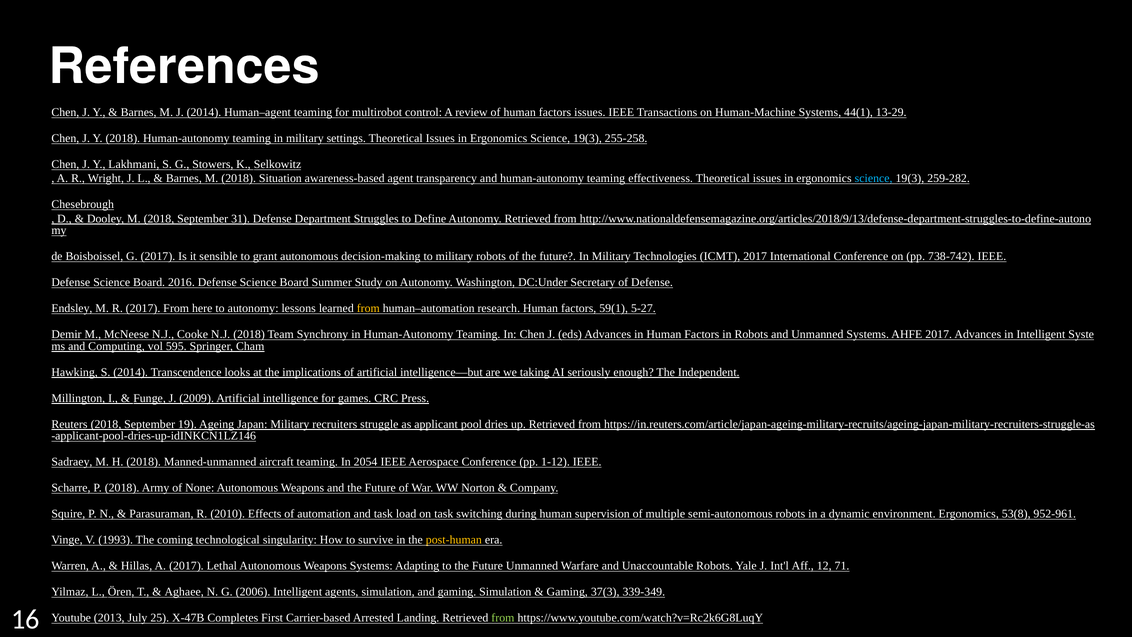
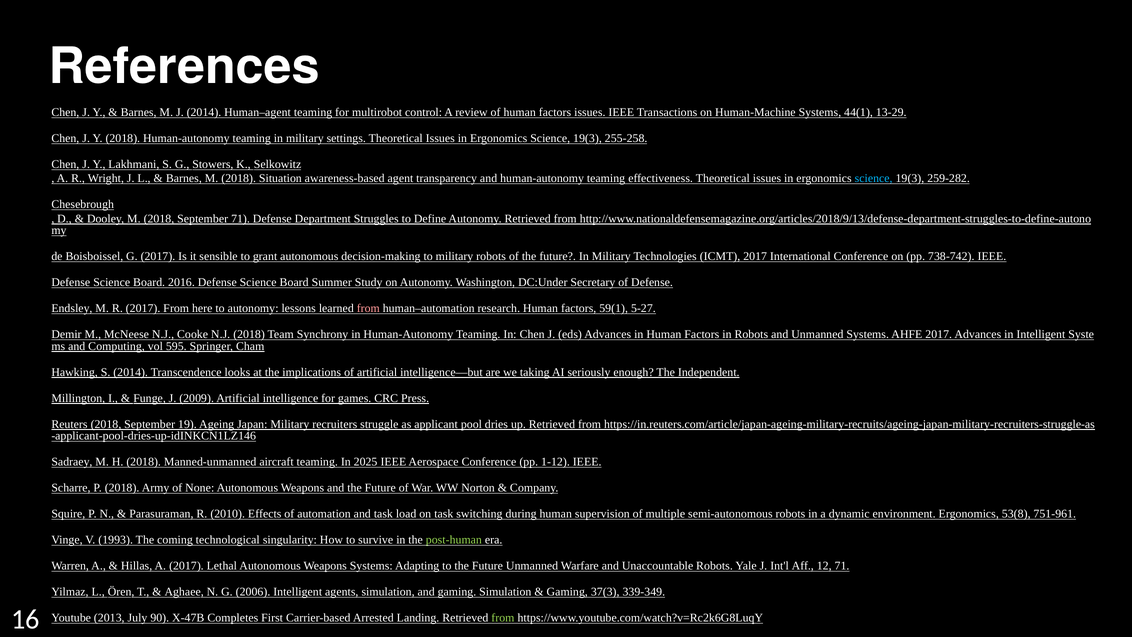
September 31: 31 -> 71
from at (368, 308) colour: yellow -> pink
2054: 2054 -> 2025
952-961: 952-961 -> 751-961
post-human colour: yellow -> light green
25: 25 -> 90
